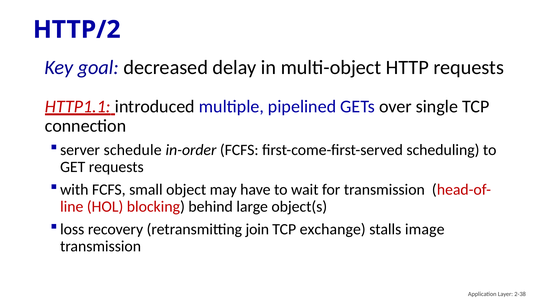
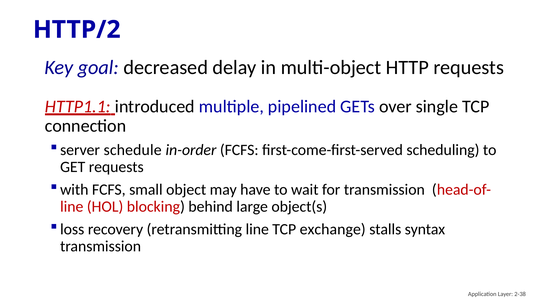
retransmitting join: join -> line
image: image -> syntax
